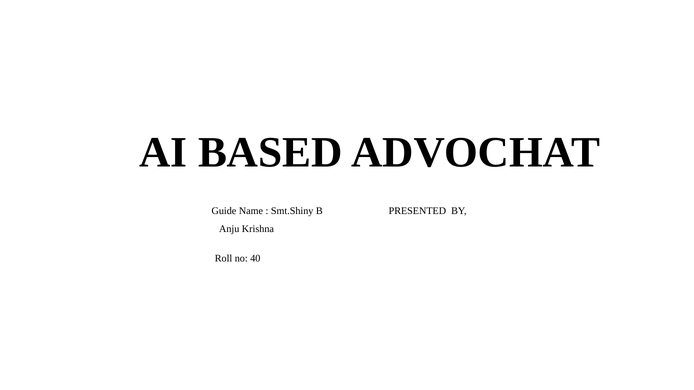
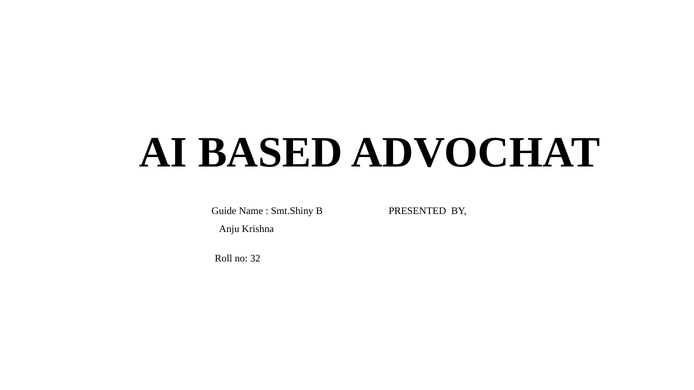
40: 40 -> 32
